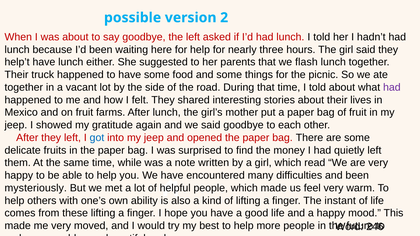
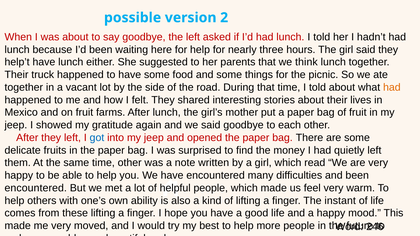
flash: flash -> think
had at (392, 87) colour: purple -> orange
time while: while -> other
mysteriously at (36, 188): mysteriously -> encountered
